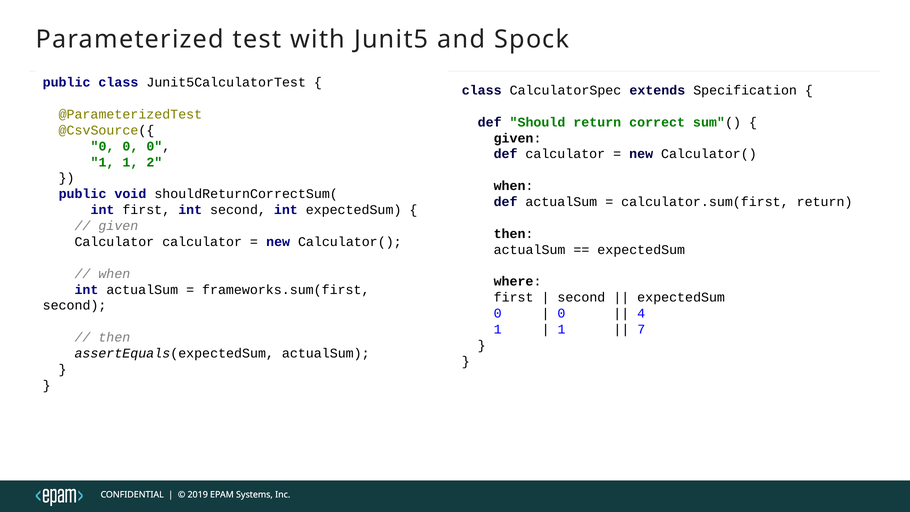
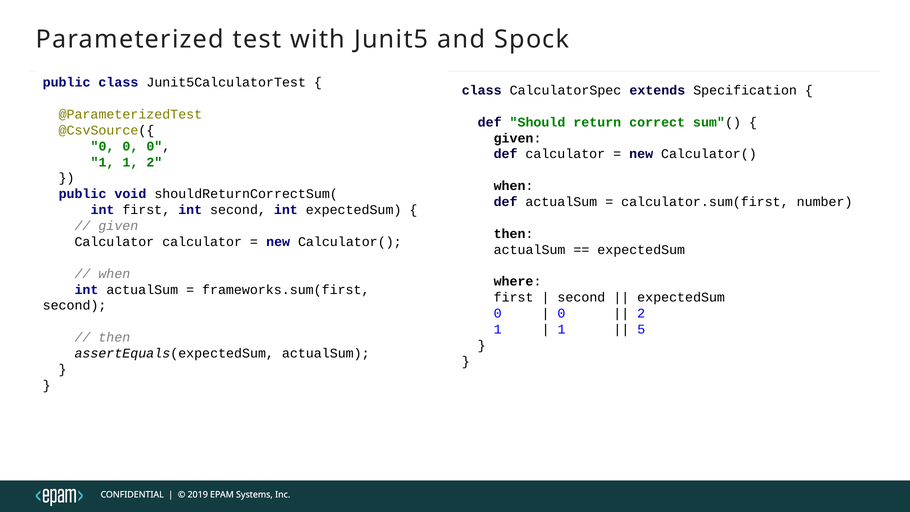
calculator.sum(first return: return -> number
4 at (641, 313): 4 -> 2
7: 7 -> 5
